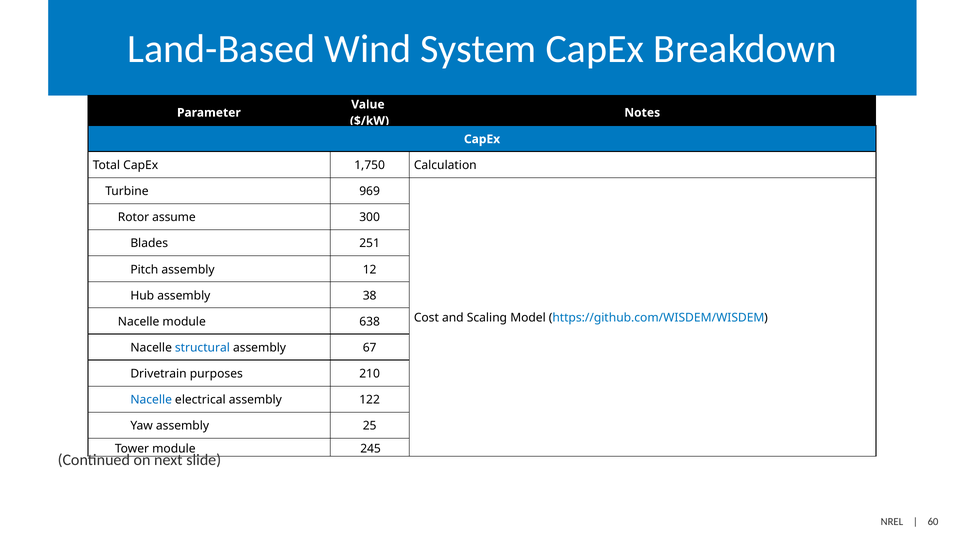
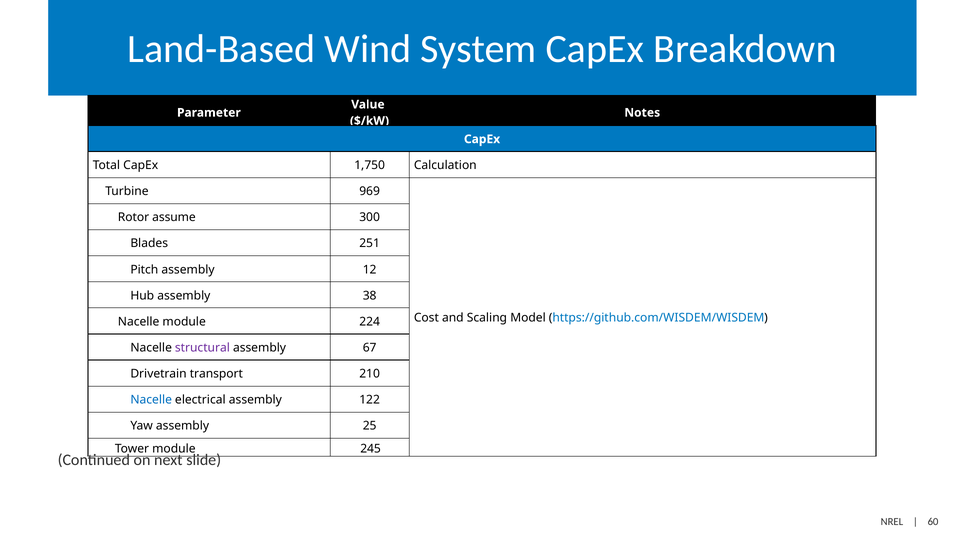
638: 638 -> 224
structural colour: blue -> purple
purposes: purposes -> transport
